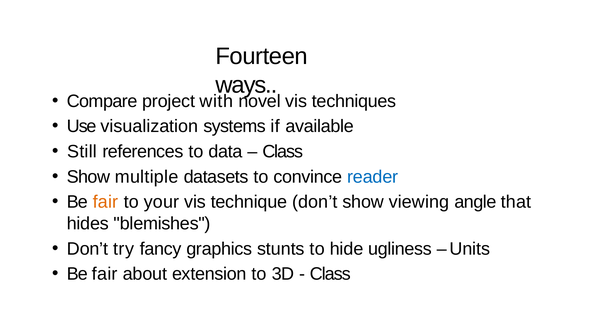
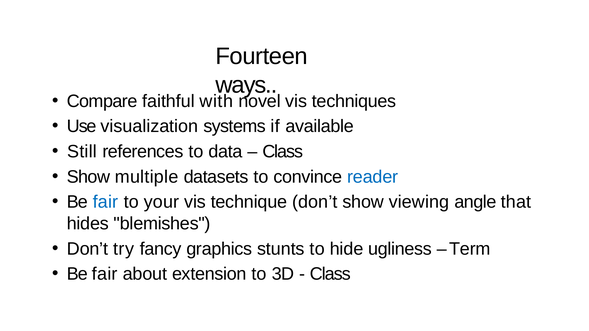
project: project -> faithful
fair at (106, 202) colour: orange -> blue
Units: Units -> Term
